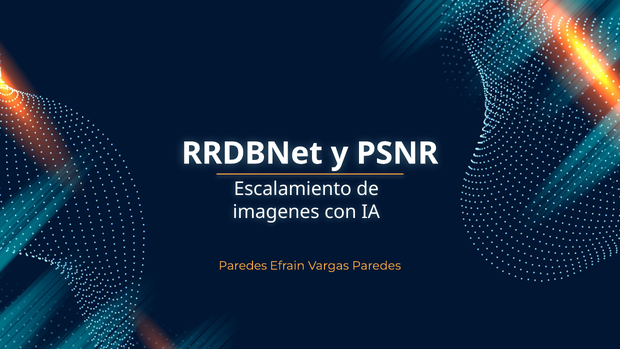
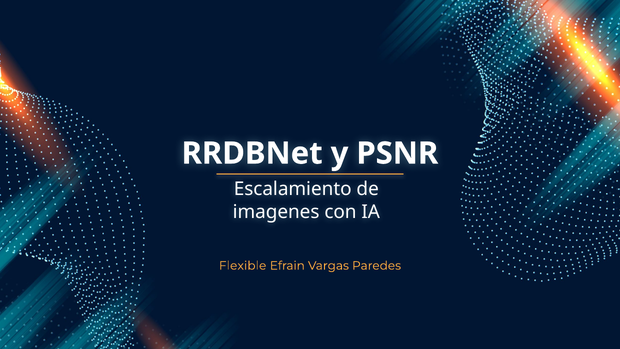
Paredes at (243, 265): Paredes -> Flexible
